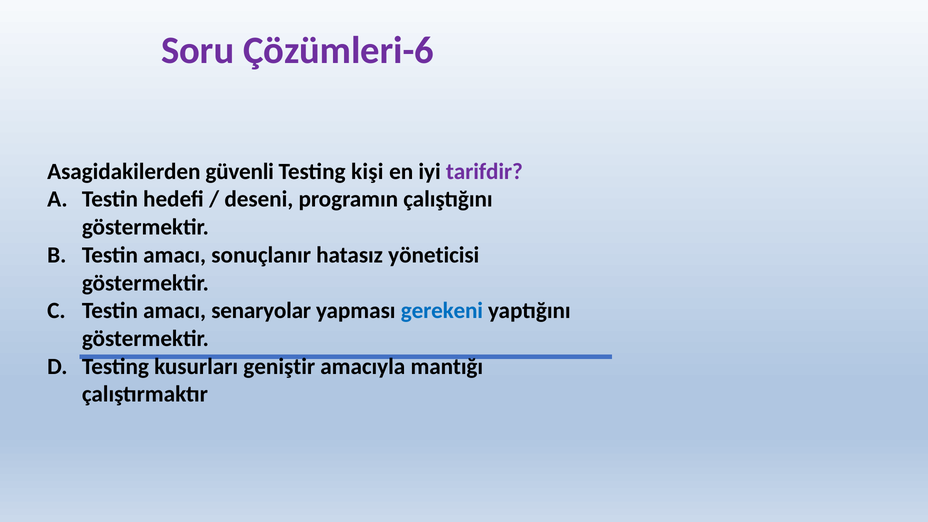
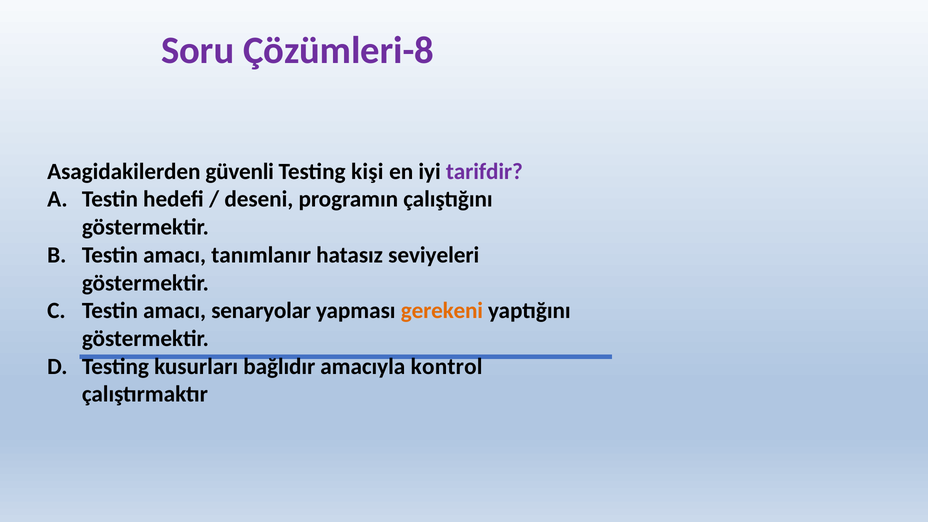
Çözümleri-6: Çözümleri-6 -> Çözümleri-8
sonuçlanır: sonuçlanır -> tanımlanır
yöneticisi: yöneticisi -> seviyeleri
gerekeni colour: blue -> orange
geniştir: geniştir -> bağlıdır
mantığı: mantığı -> kontrol
